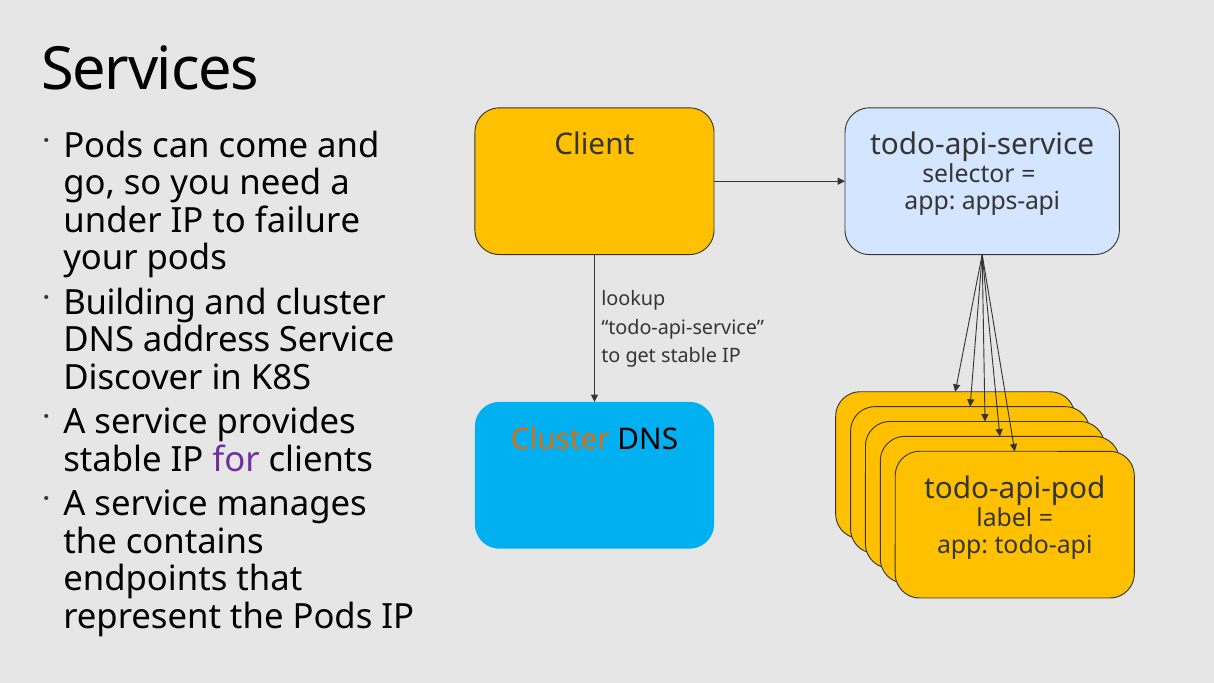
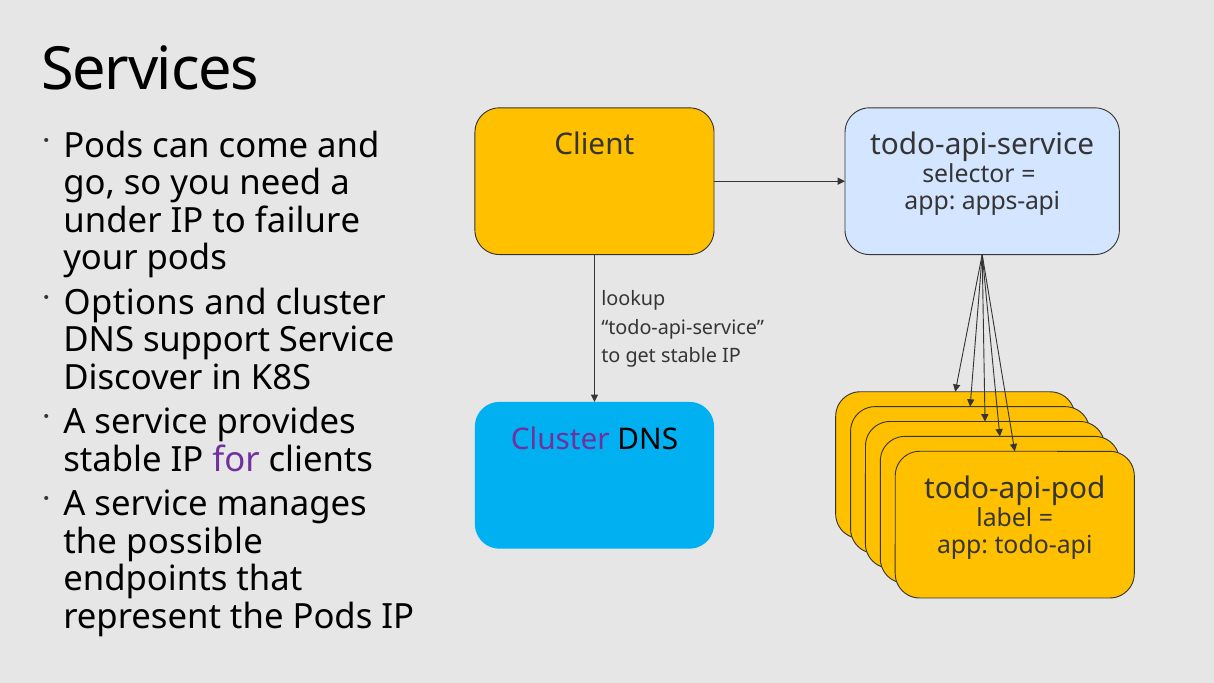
Building: Building -> Options
address: address -> support
Cluster at (560, 439) colour: orange -> purple
contains: contains -> possible
